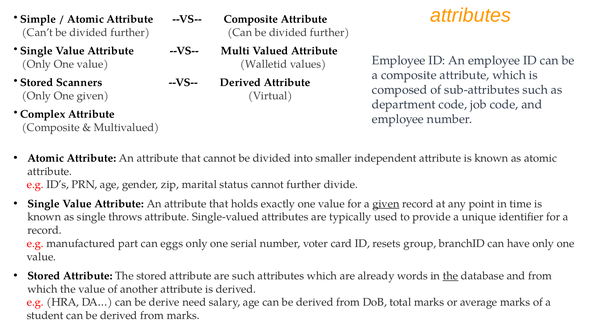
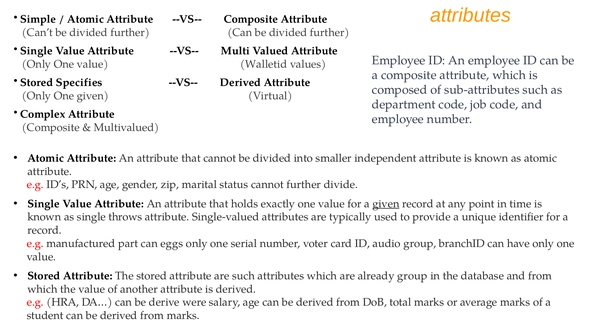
Scanners: Scanners -> Specifies
resets: resets -> audio
already words: words -> group
the at (451, 276) underline: present -> none
need: need -> were
